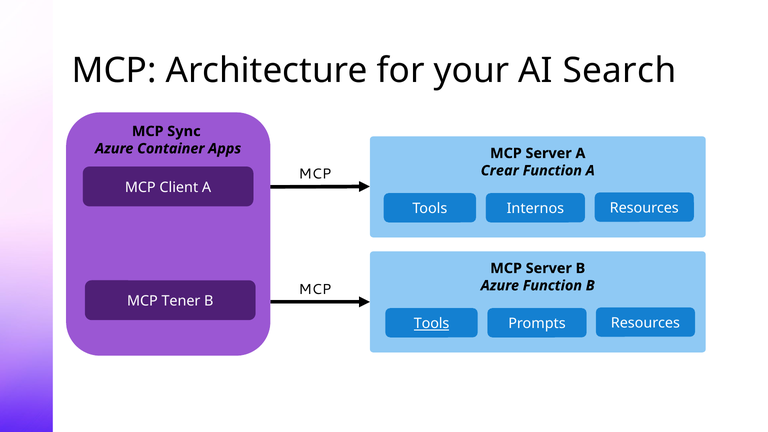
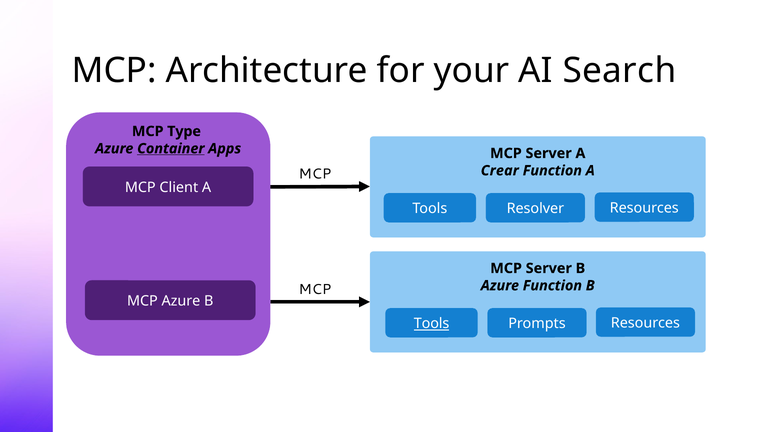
Sync: Sync -> Type
Container underline: none -> present
Internos: Internos -> Resolver
MCP Tener: Tener -> Azure
